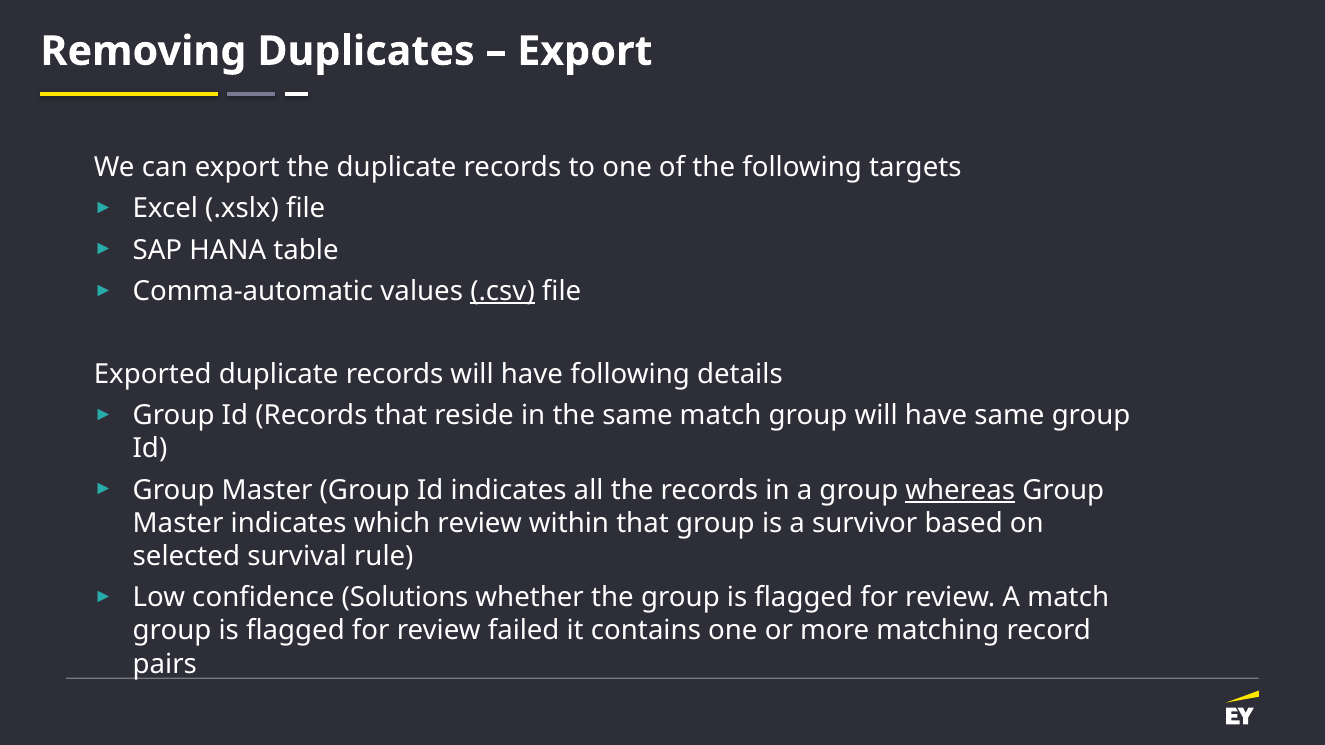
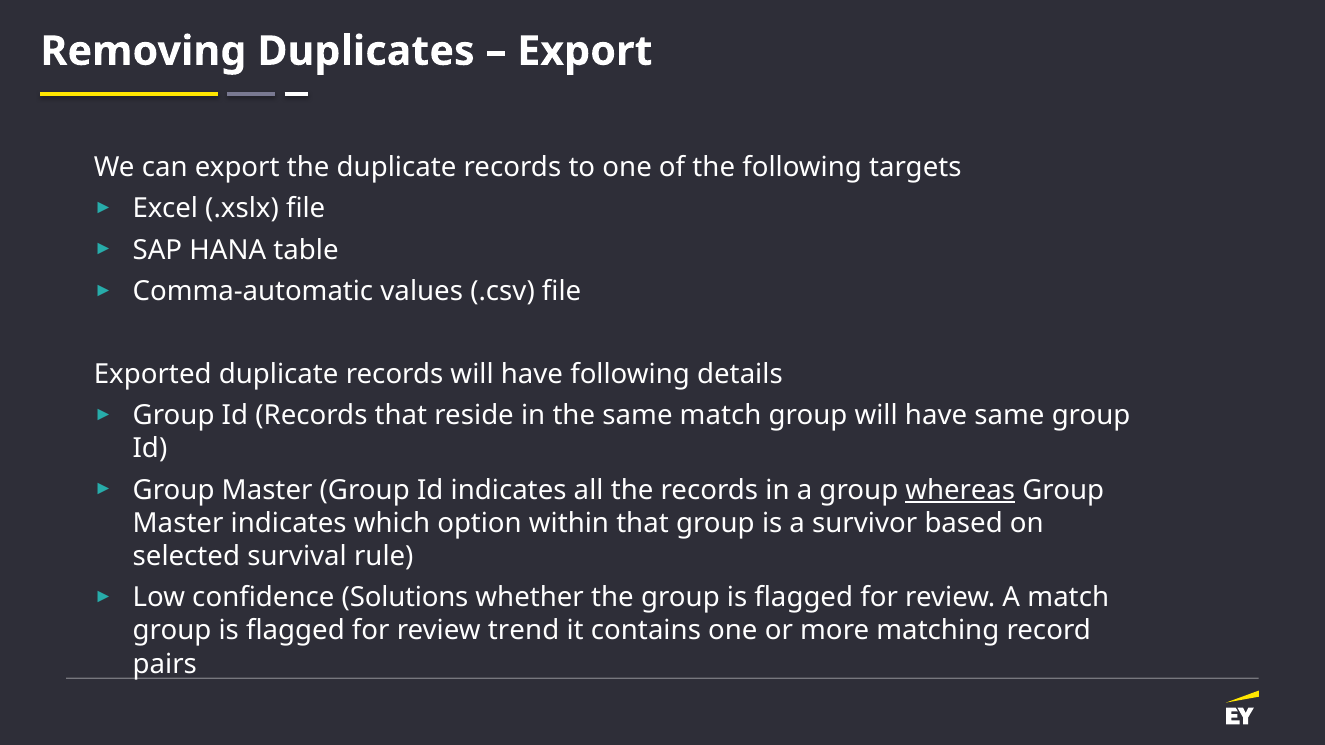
.csv underline: present -> none
which review: review -> option
failed: failed -> trend
